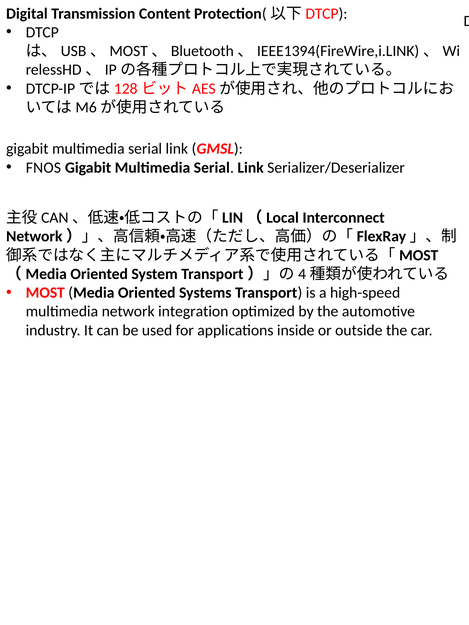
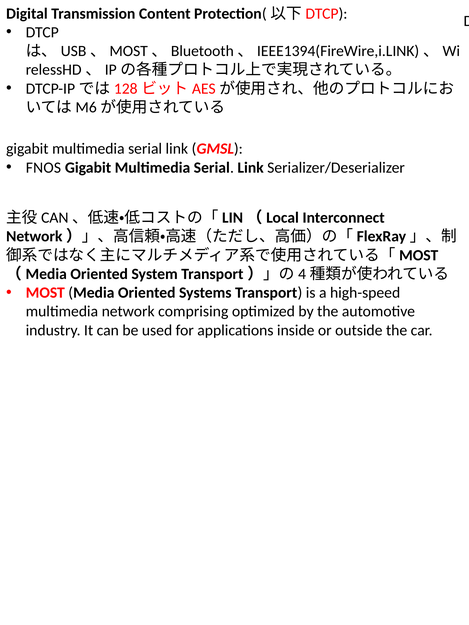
integration: integration -> comprising
